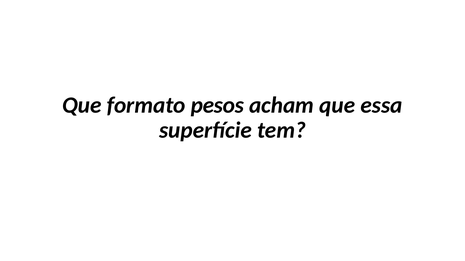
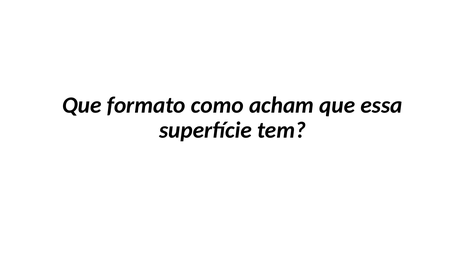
pesos: pesos -> como
